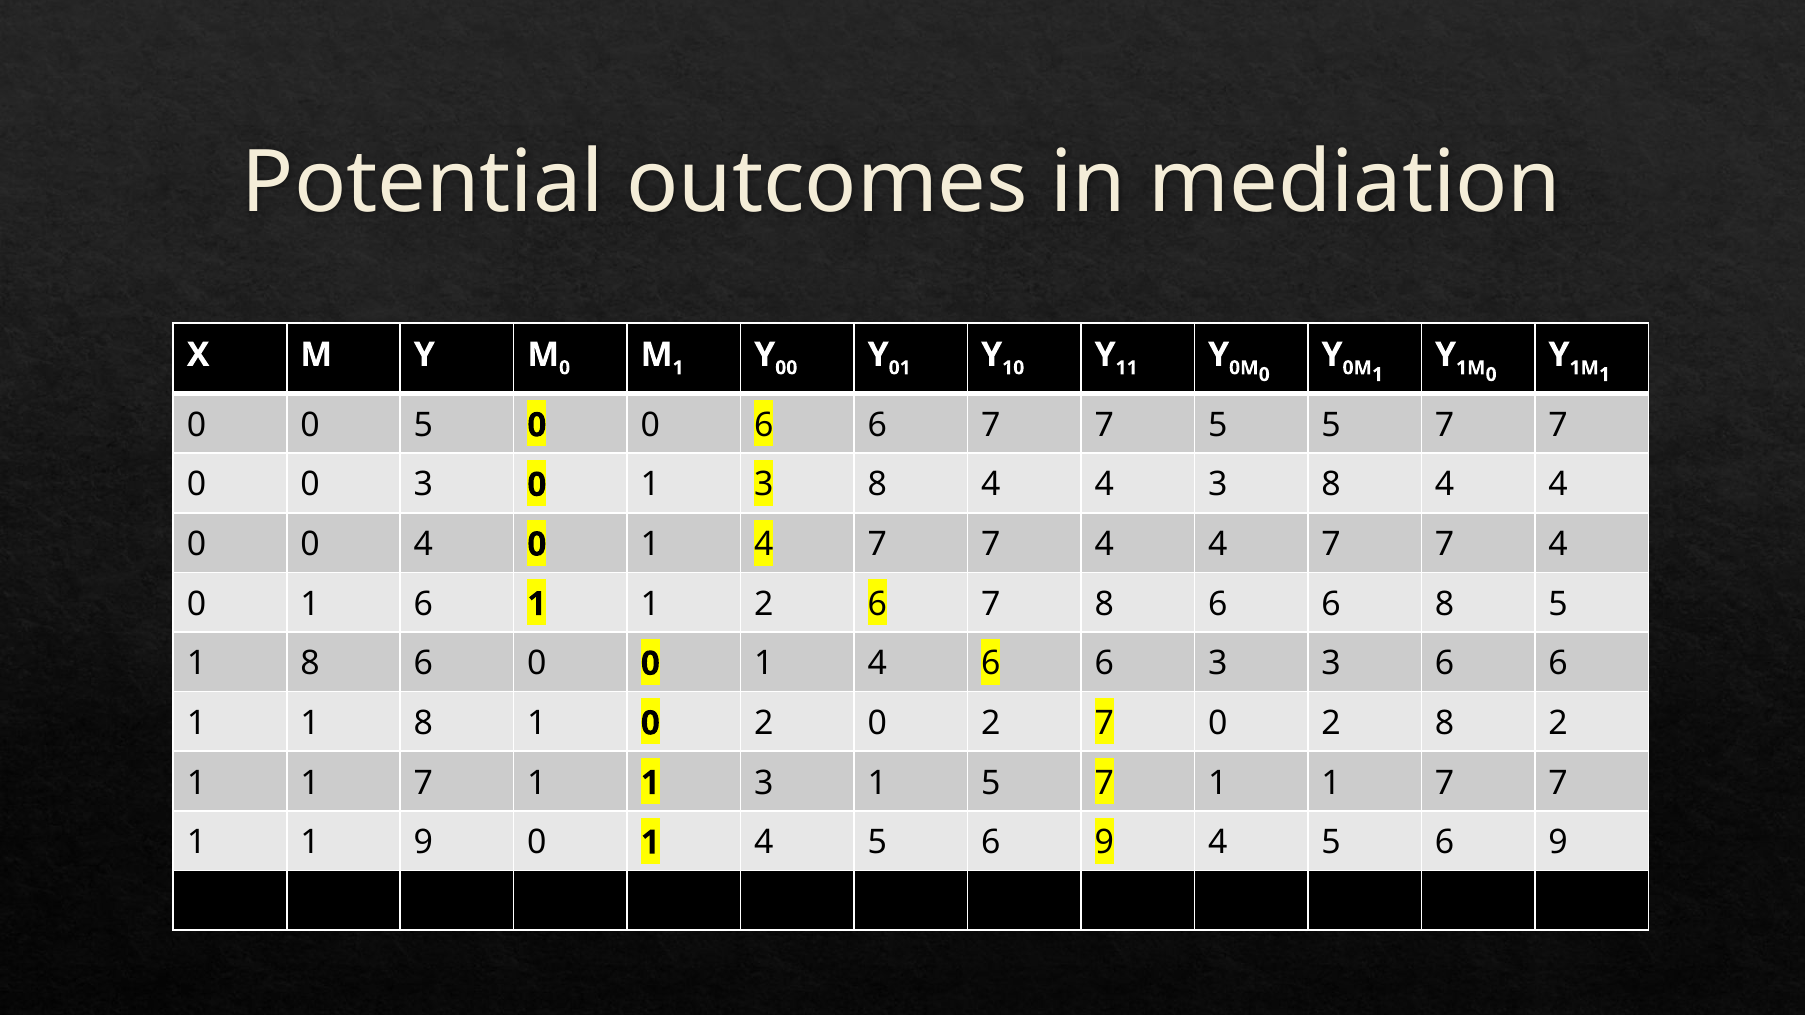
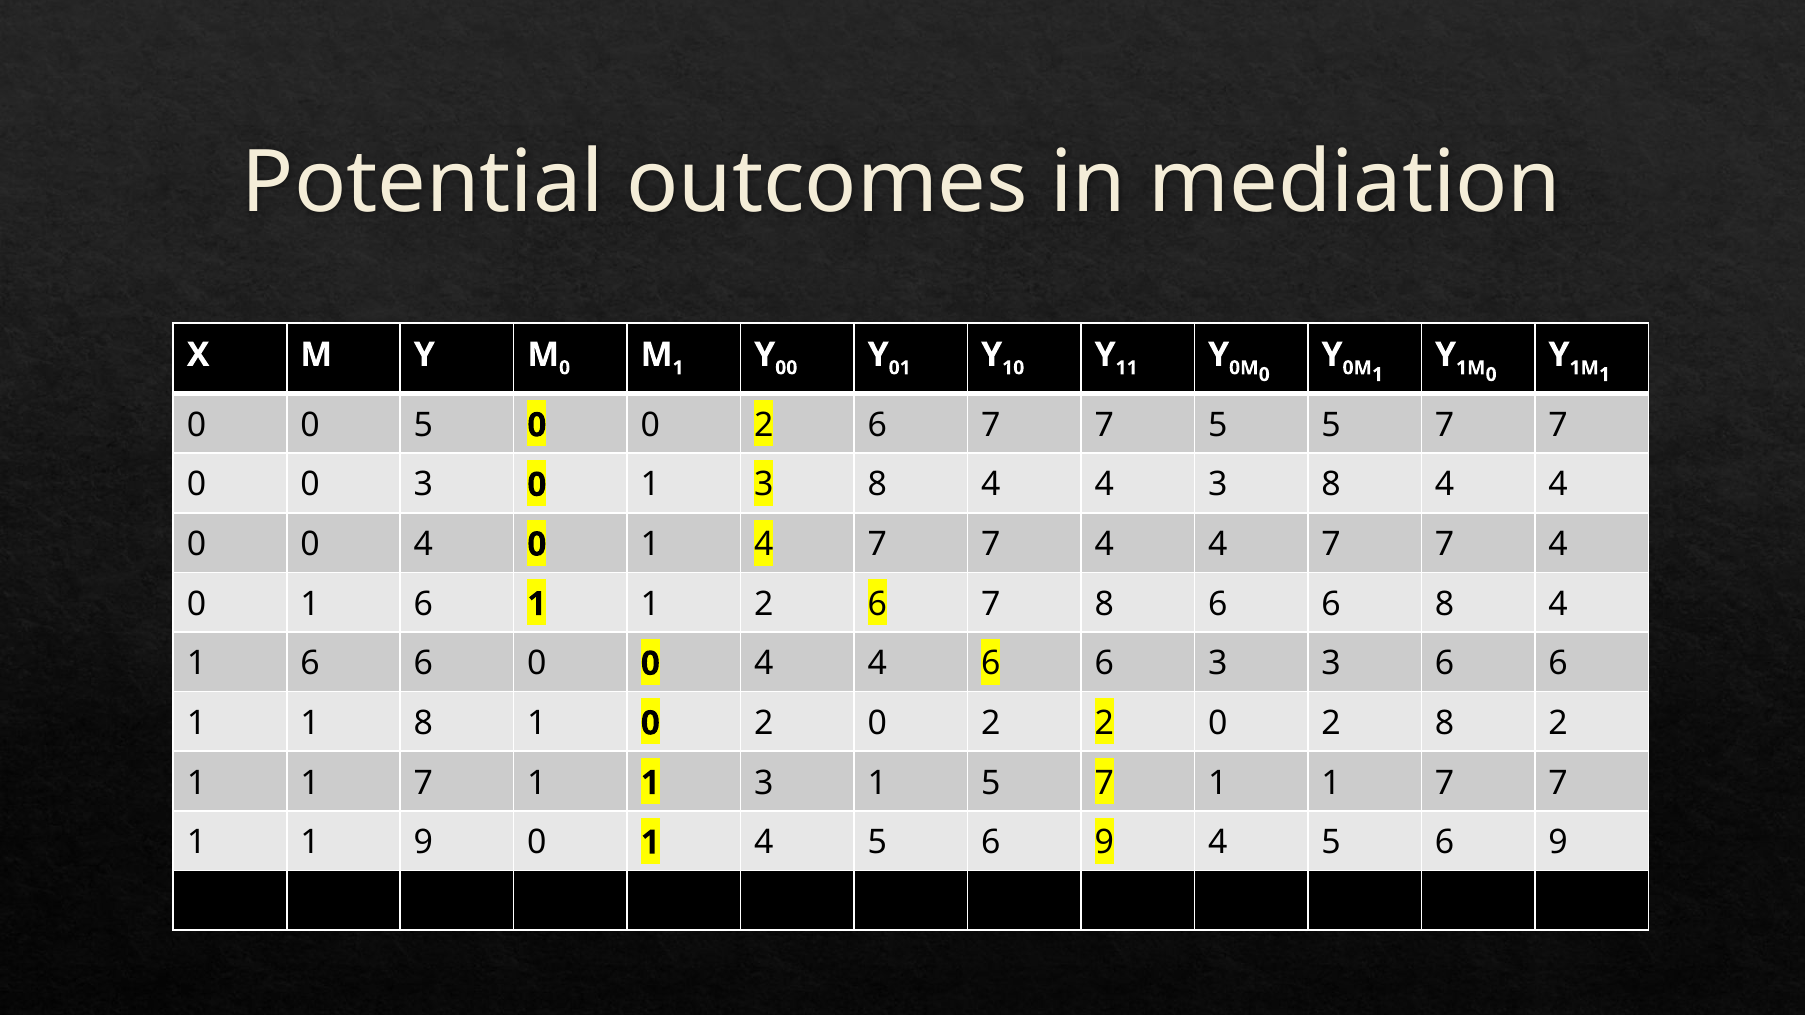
0 0 6: 6 -> 2
6 8 5: 5 -> 4
8 at (310, 664): 8 -> 6
6 0 0 1: 1 -> 4
2 7: 7 -> 2
